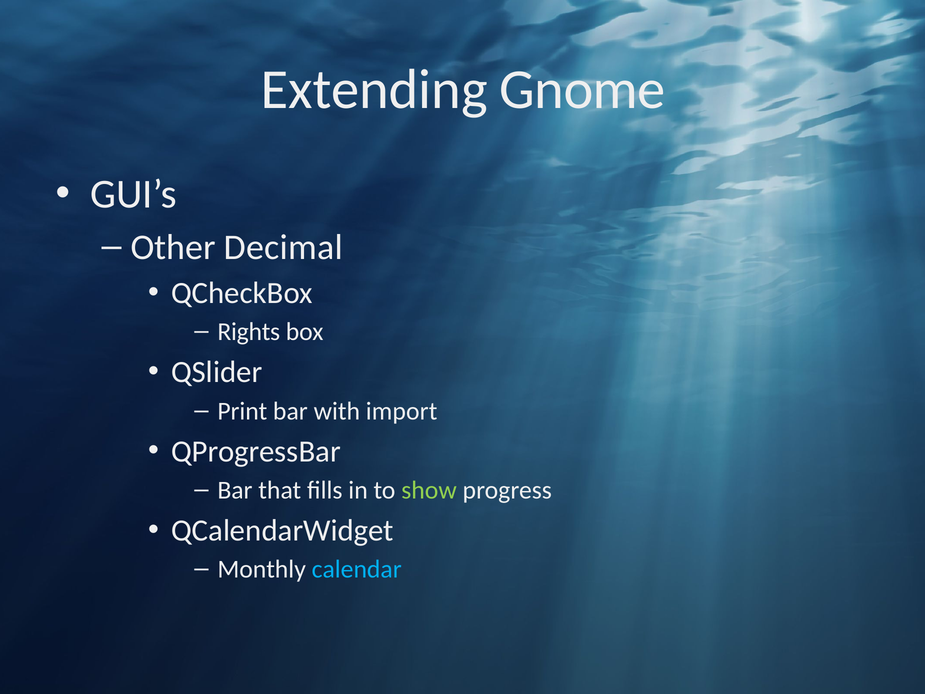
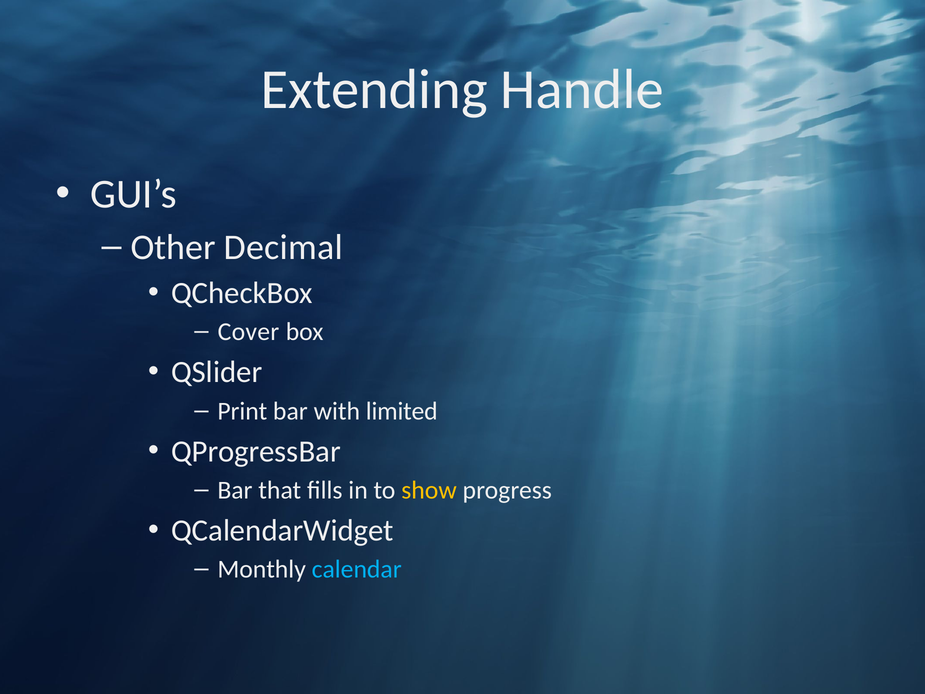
Gnome: Gnome -> Handle
Rights: Rights -> Cover
import: import -> limited
show colour: light green -> yellow
